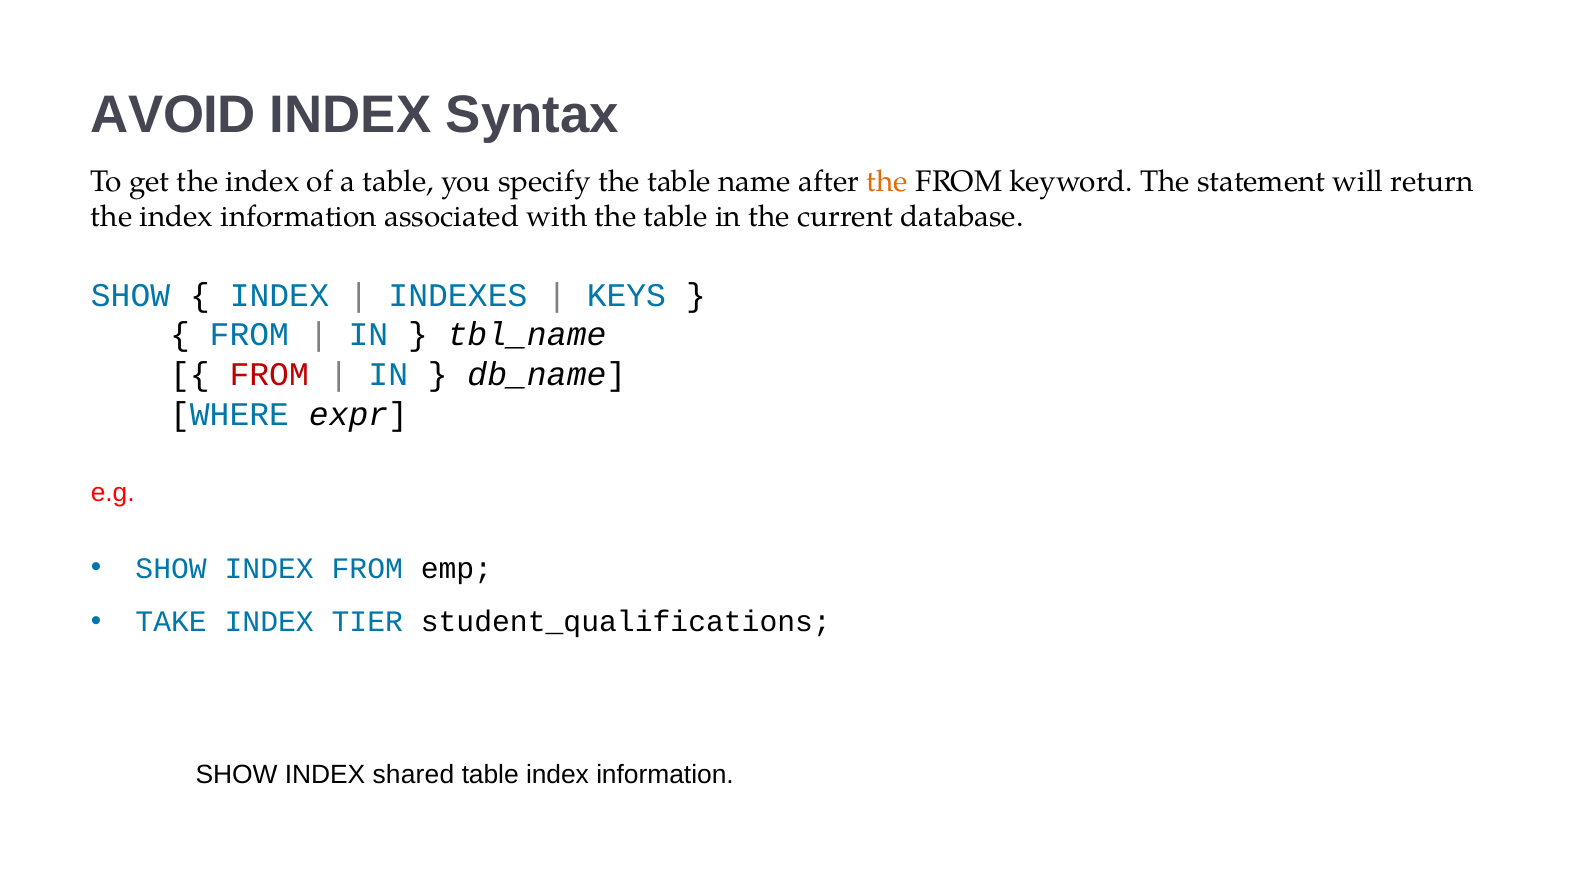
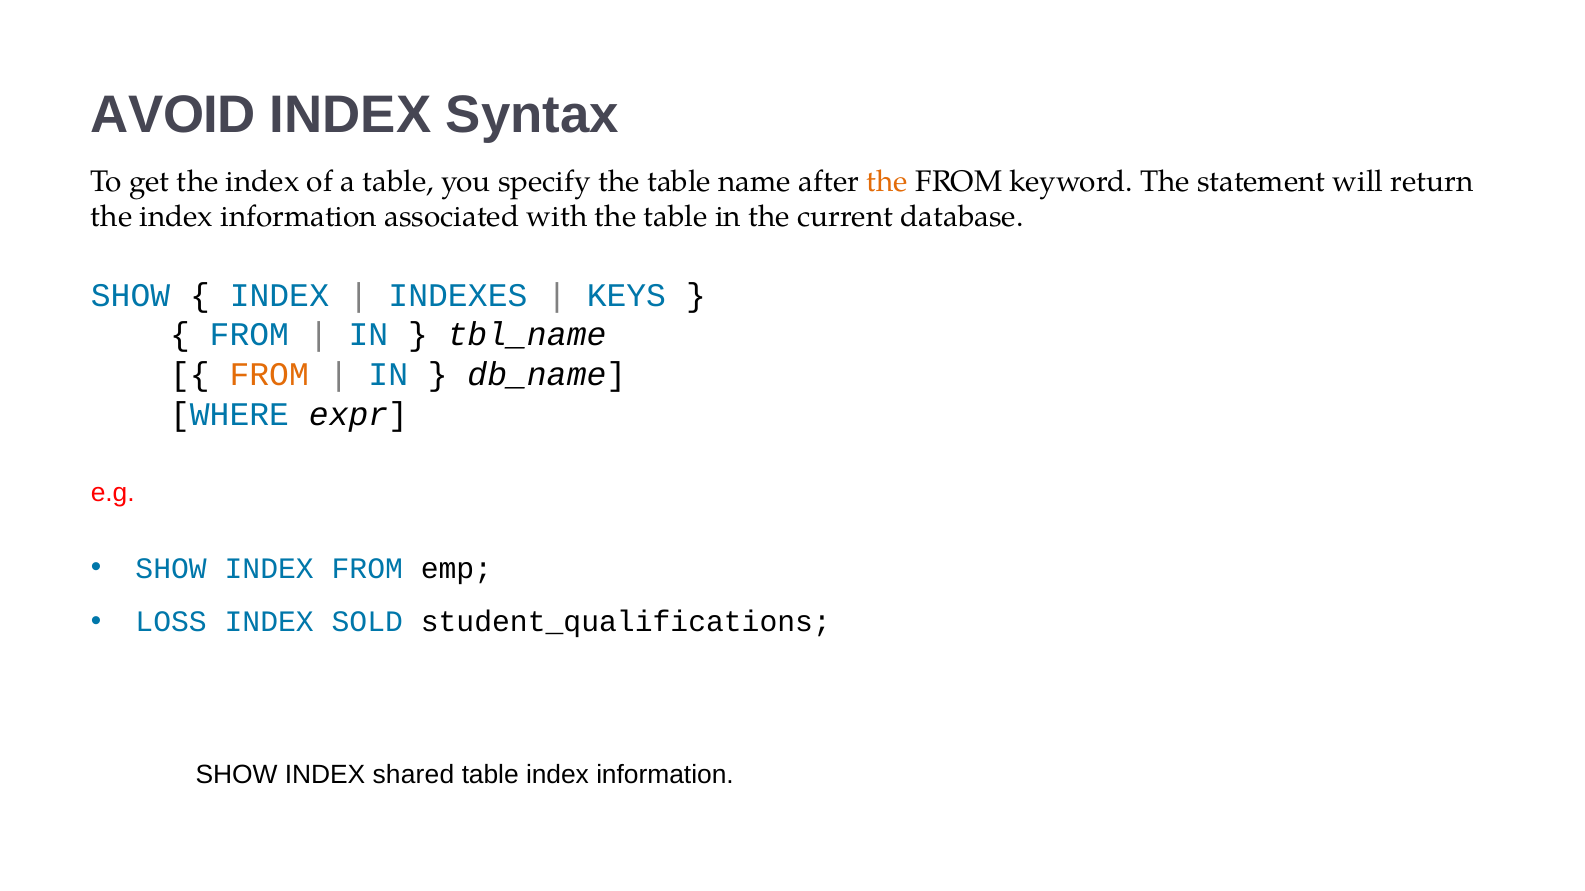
FROM at (269, 375) colour: red -> orange
TAKE: TAKE -> LOSS
TIER: TIER -> SOLD
